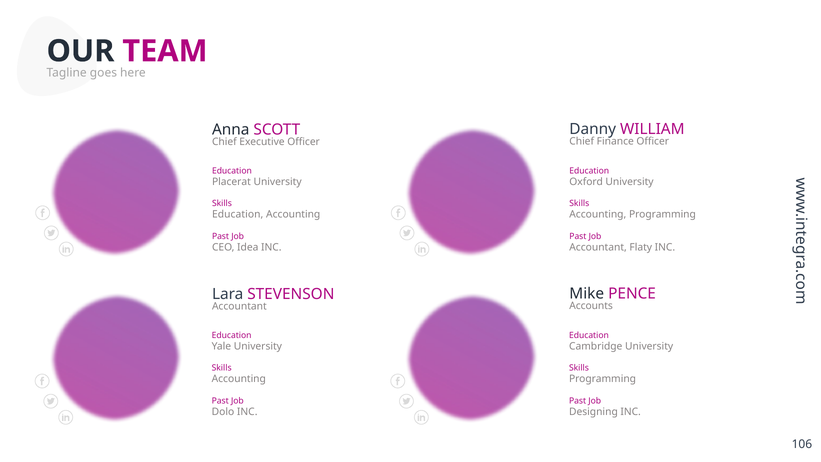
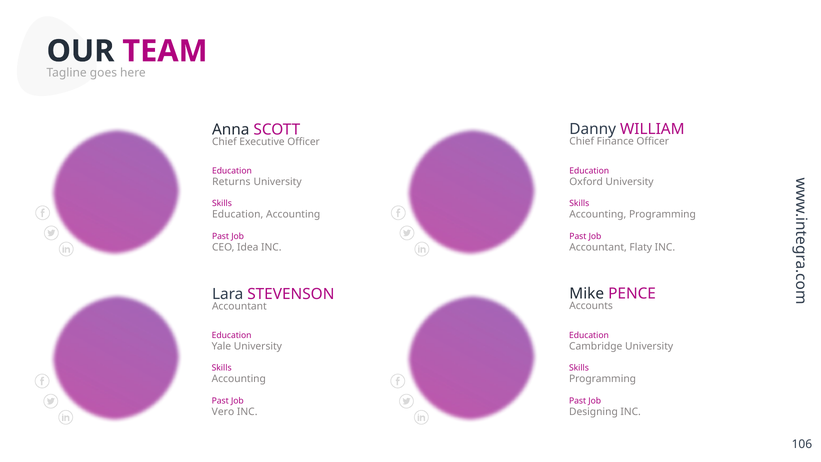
Placerat: Placerat -> Returns
Dolo: Dolo -> Vero
